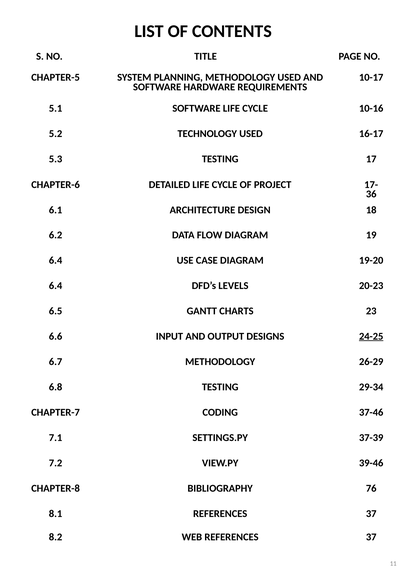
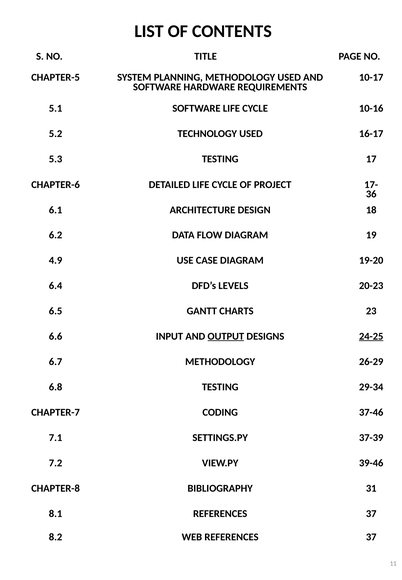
6.4 at (56, 261): 6.4 -> 4.9
OUTPUT underline: none -> present
76: 76 -> 31
